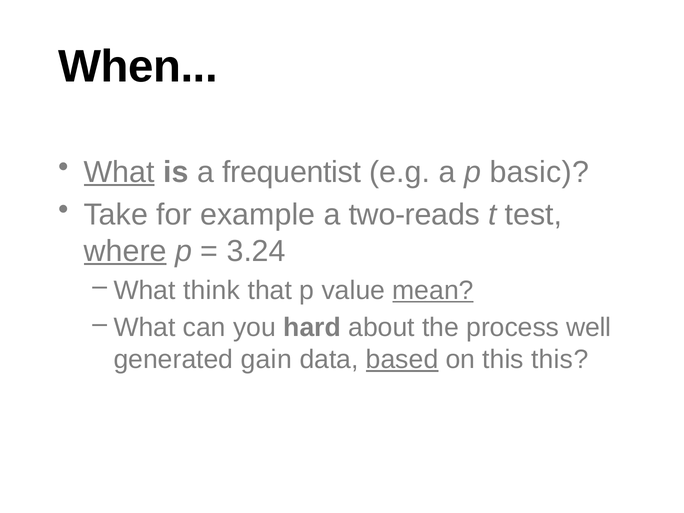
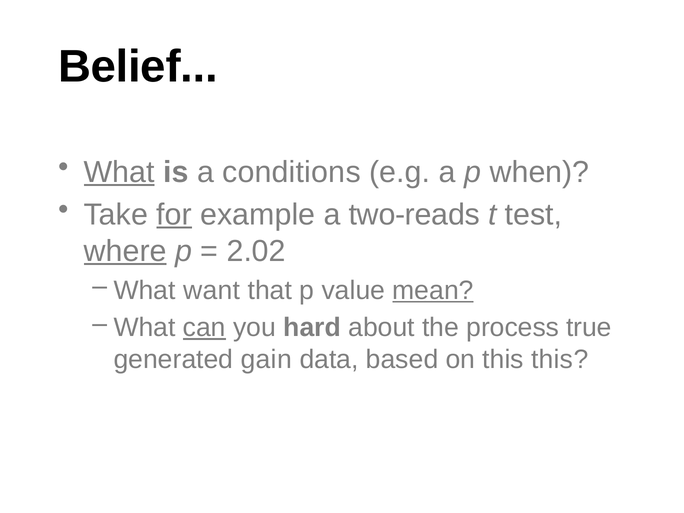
When: When -> Belief
frequentist: frequentist -> conditions
basic: basic -> when
for underline: none -> present
3.24: 3.24 -> 2.02
think: think -> want
can underline: none -> present
well: well -> true
based underline: present -> none
